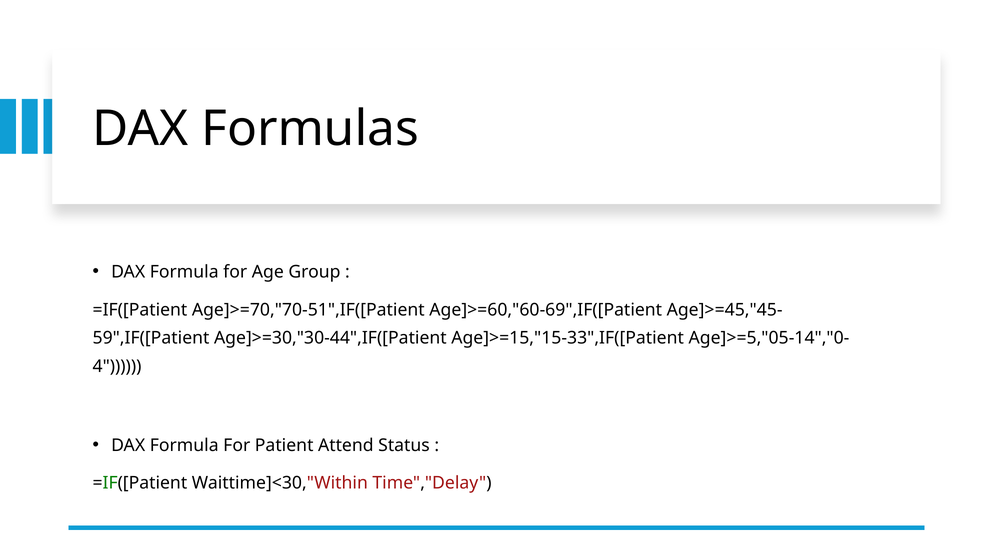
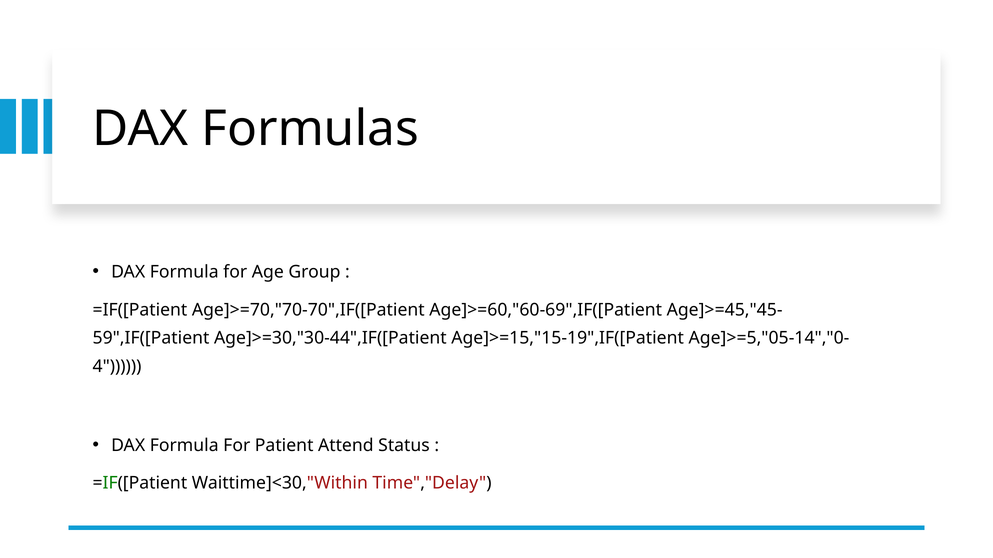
Age]>=70,"70-51",IF([Patient: Age]>=70,"70-51",IF([Patient -> Age]>=70,"70-70",IF([Patient
Age]>=15,"15-33",IF([Patient: Age]>=15,"15-33",IF([Patient -> Age]>=15,"15-19",IF([Patient
